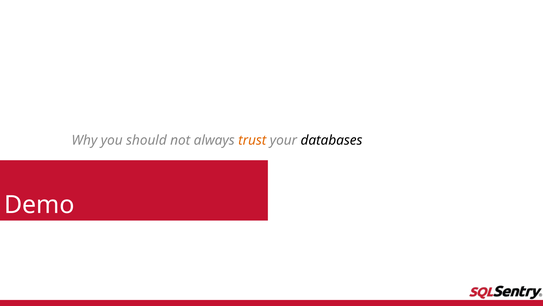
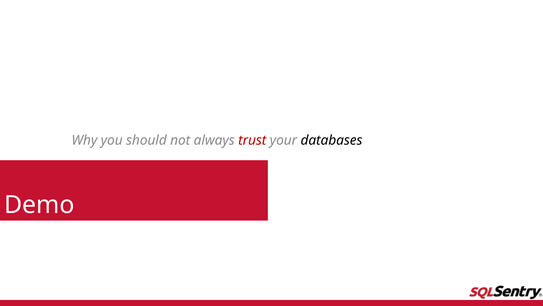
trust colour: orange -> red
